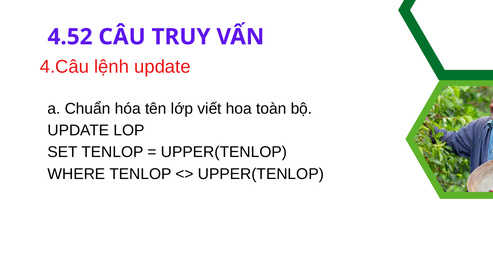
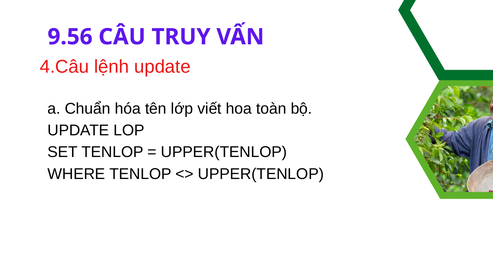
4.52: 4.52 -> 9.56
